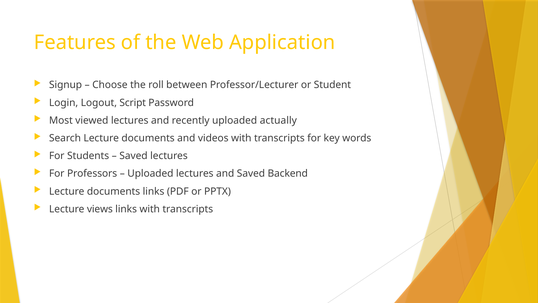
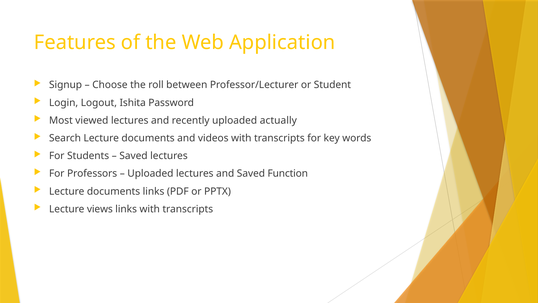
Script: Script -> Ishita
Backend: Backend -> Function
